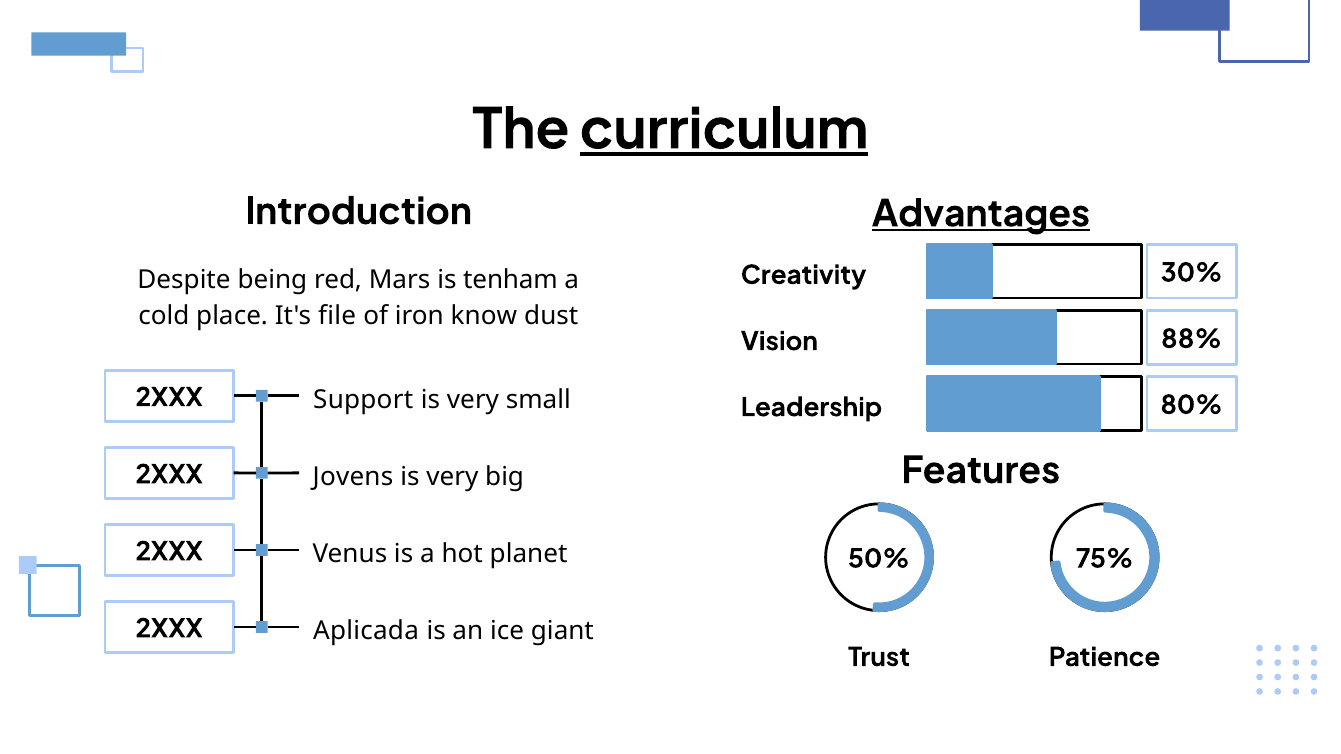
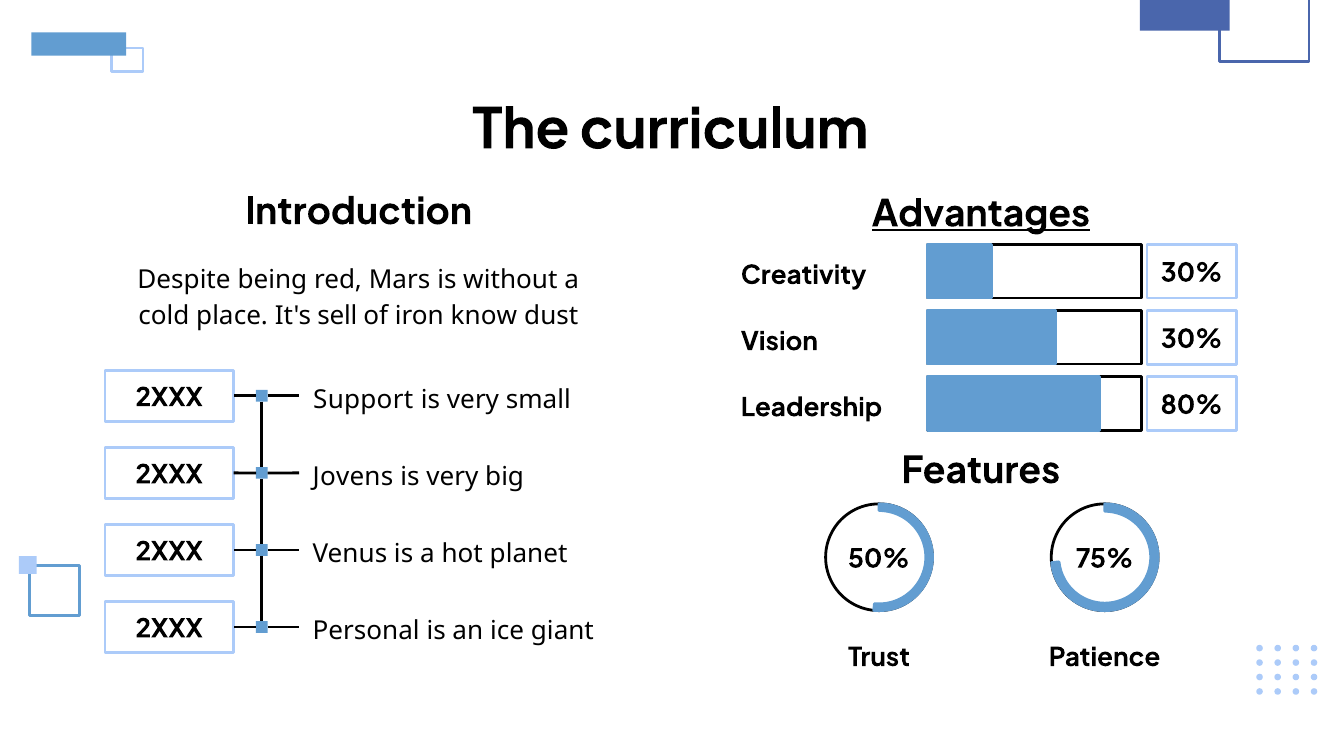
curriculum underline: present -> none
tenham: tenham -> without
file: file -> sell
88% at (1191, 339): 88% -> 30%
Aplicada: Aplicada -> Personal
